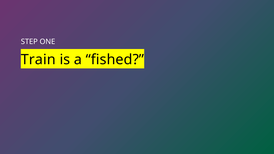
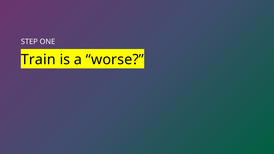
fished: fished -> worse
